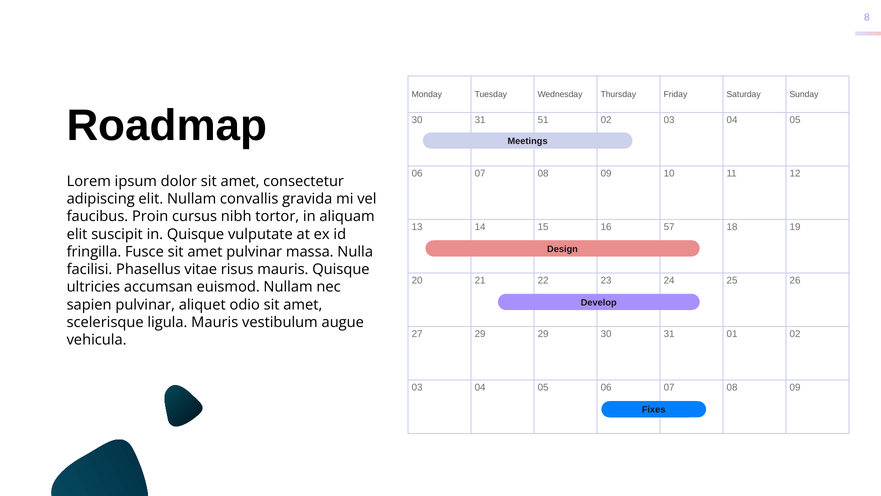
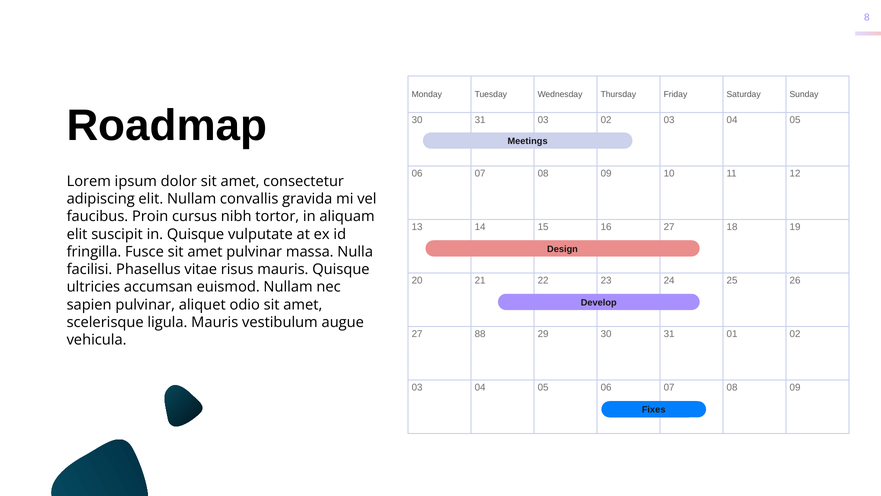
31 51: 51 -> 03
16 57: 57 -> 27
27 29: 29 -> 88
